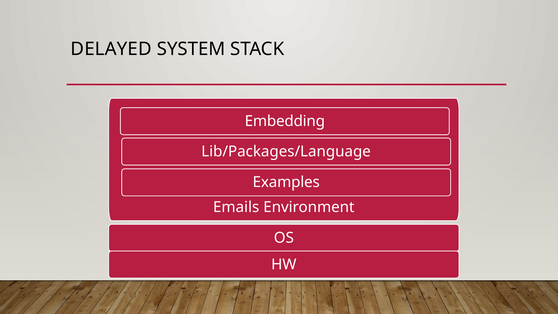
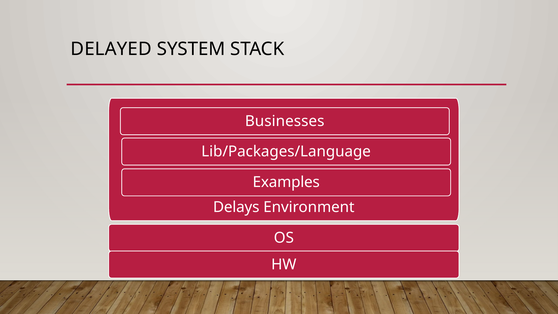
Embedding: Embedding -> Businesses
Emails: Emails -> Delays
